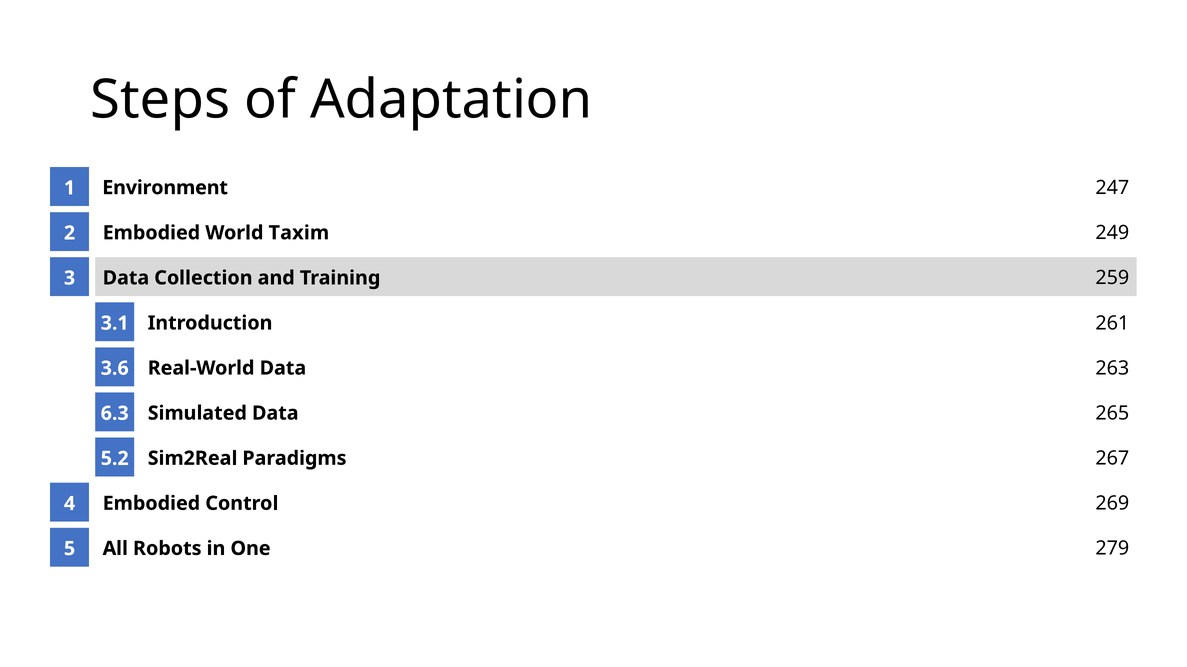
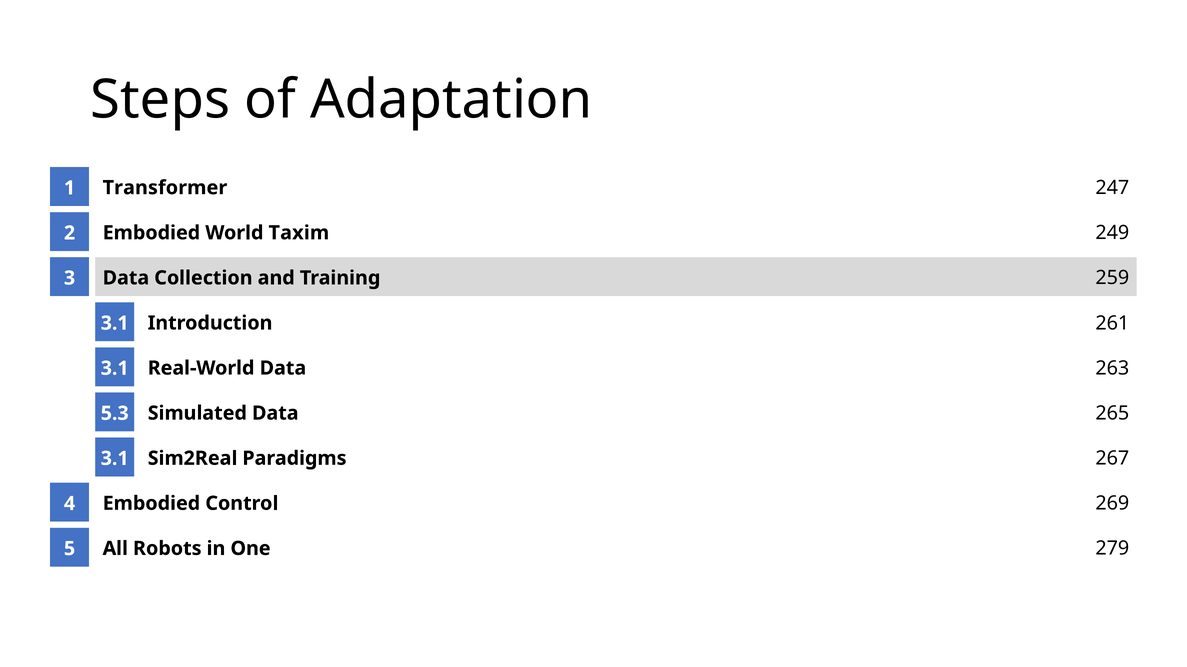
Environment: Environment -> Transformer
3.6 at (115, 369): 3.6 -> 3.1
6.3: 6.3 -> 5.3
5.2 at (115, 459): 5.2 -> 3.1
